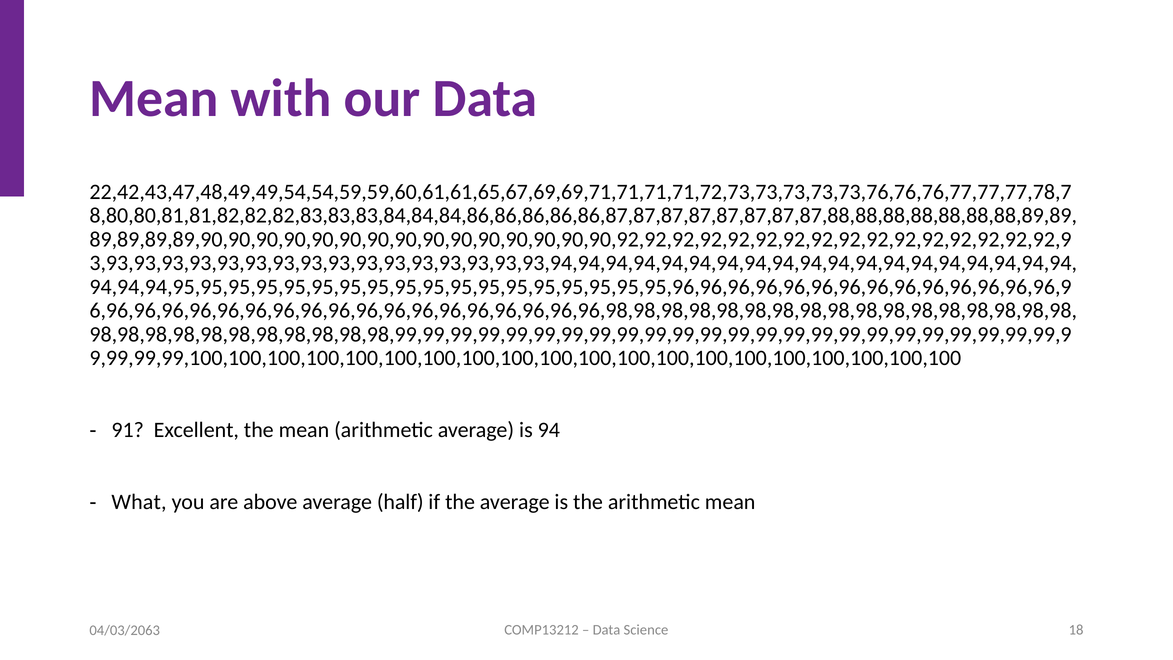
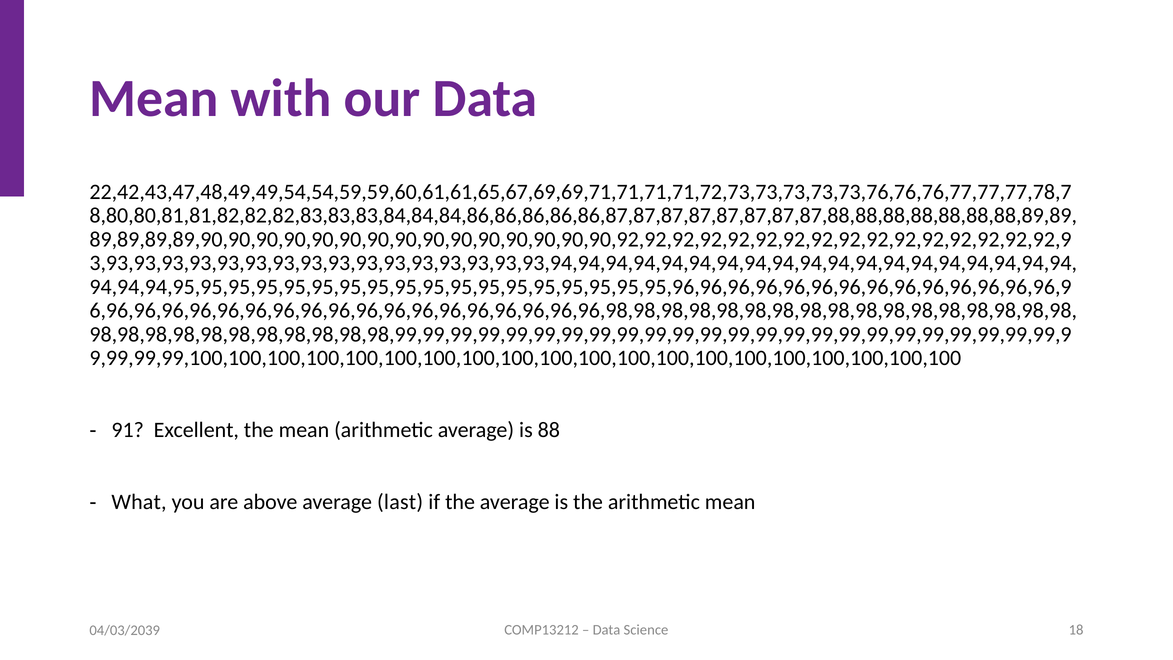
94: 94 -> 88
half: half -> last
04/03/2063: 04/03/2063 -> 04/03/2039
